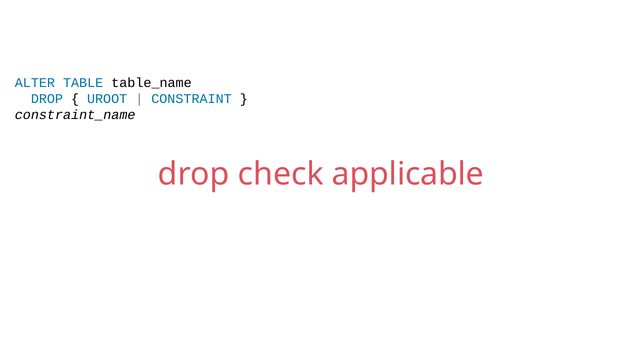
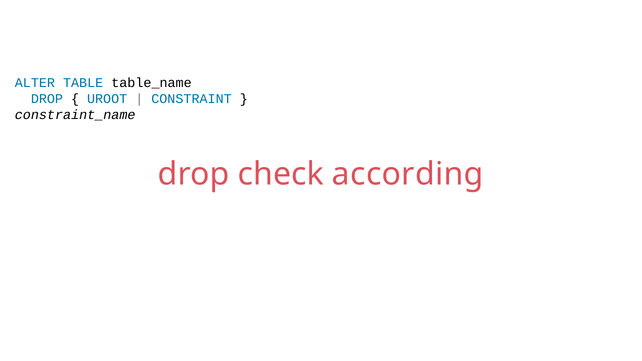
applicable: applicable -> according
